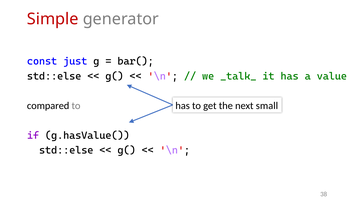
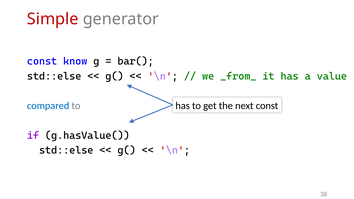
just: just -> know
_talk_: _talk_ -> _from_
next small: small -> const
compared colour: black -> blue
